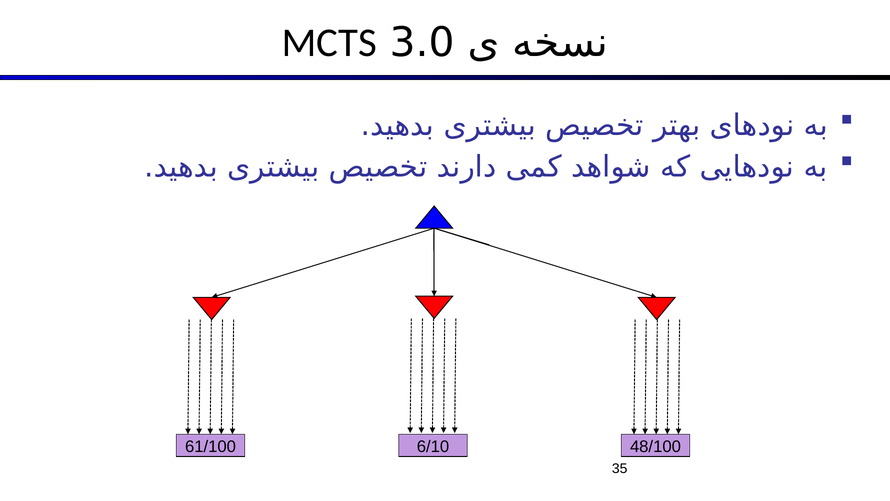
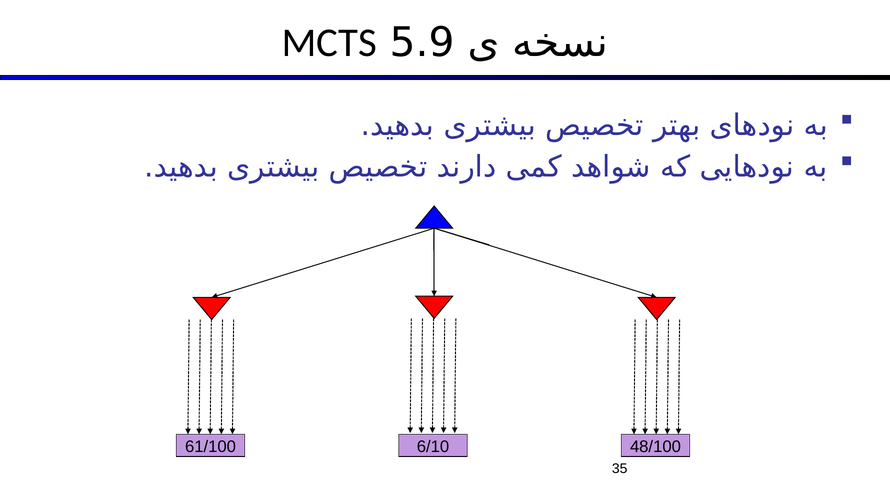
3.0: 3.0 -> 5.9
